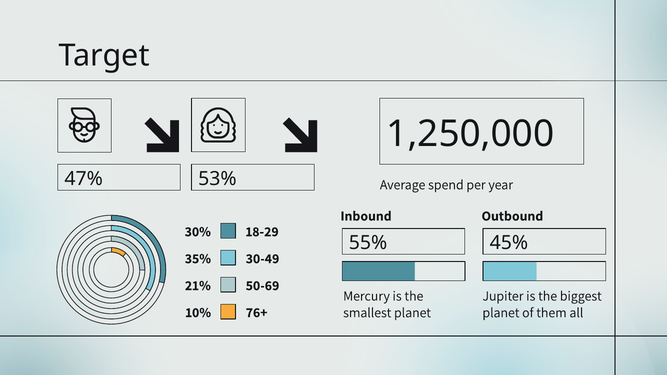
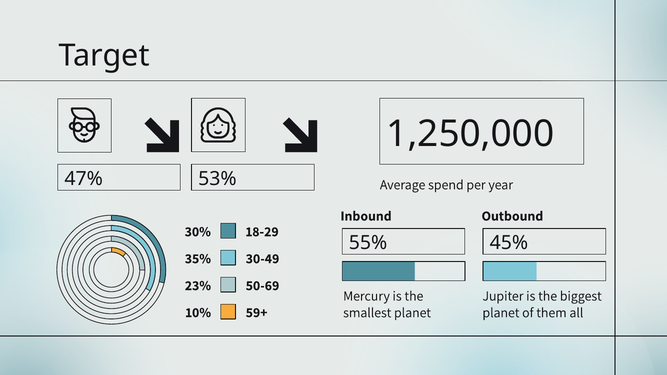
21%: 21% -> 23%
76+: 76+ -> 59+
